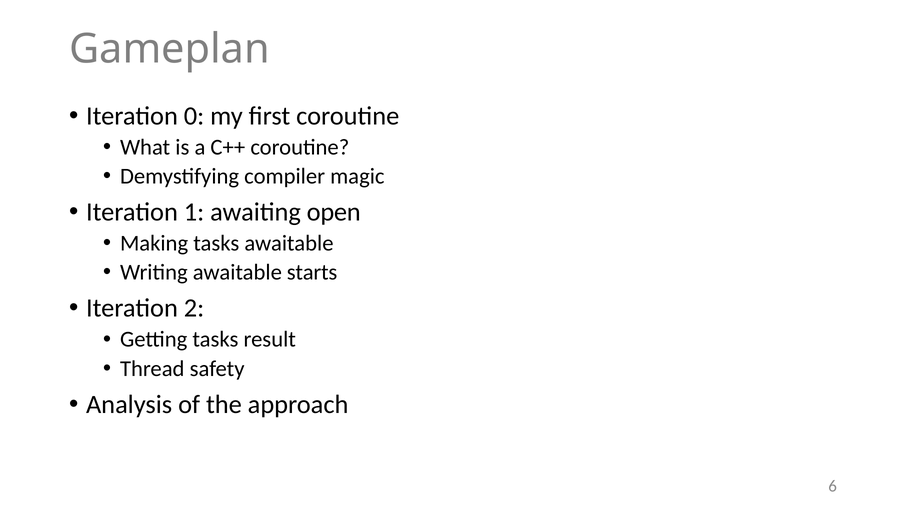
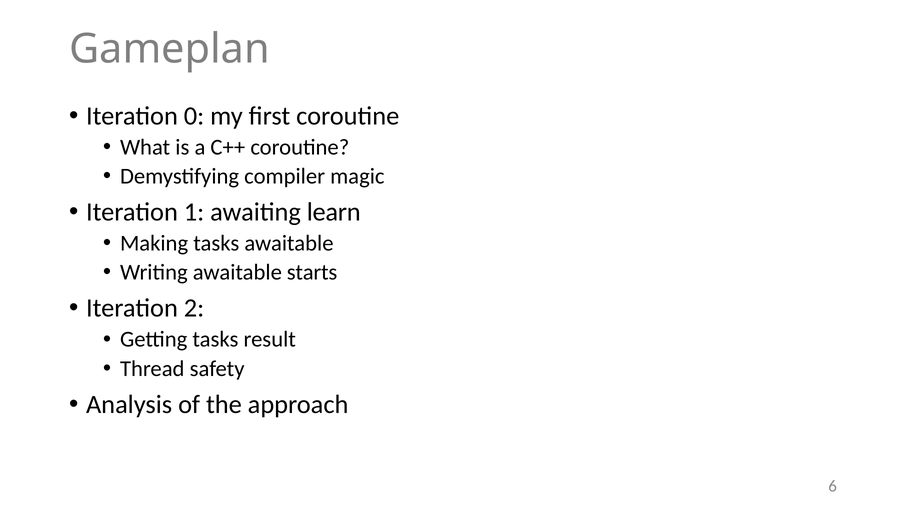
open: open -> learn
